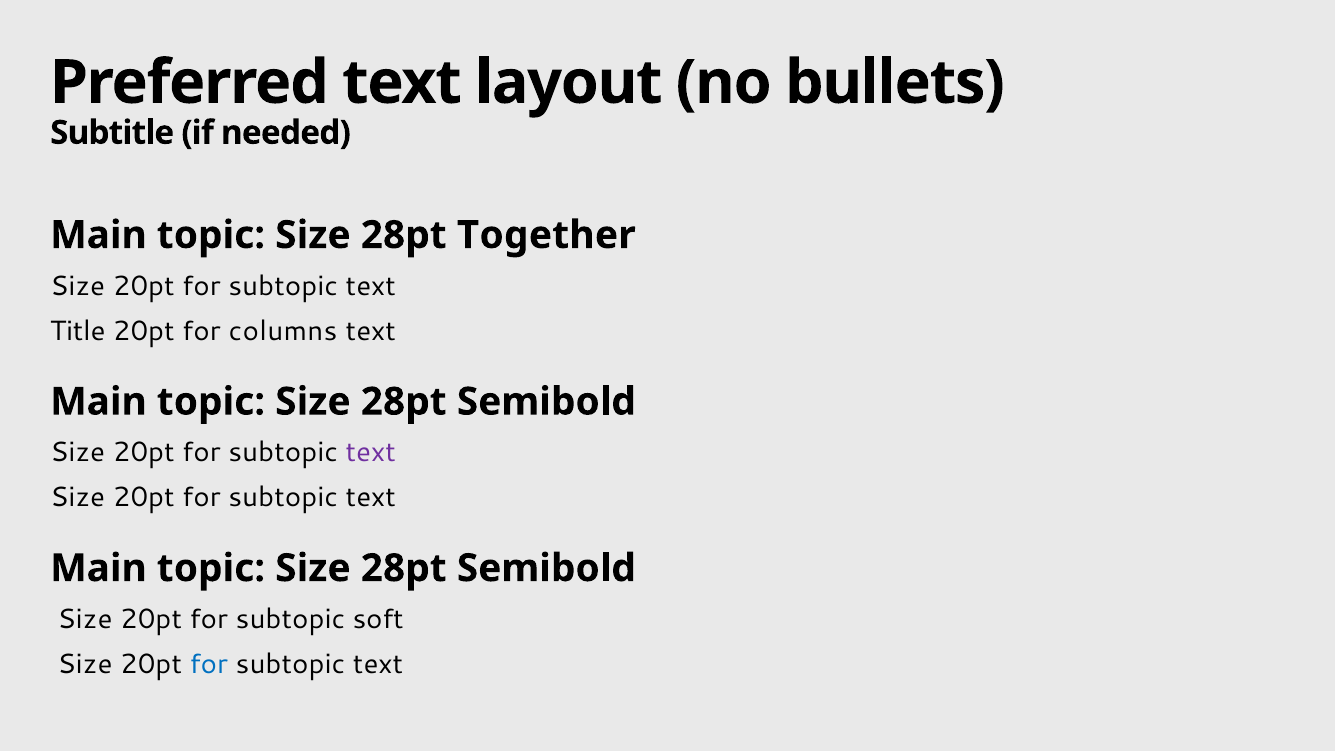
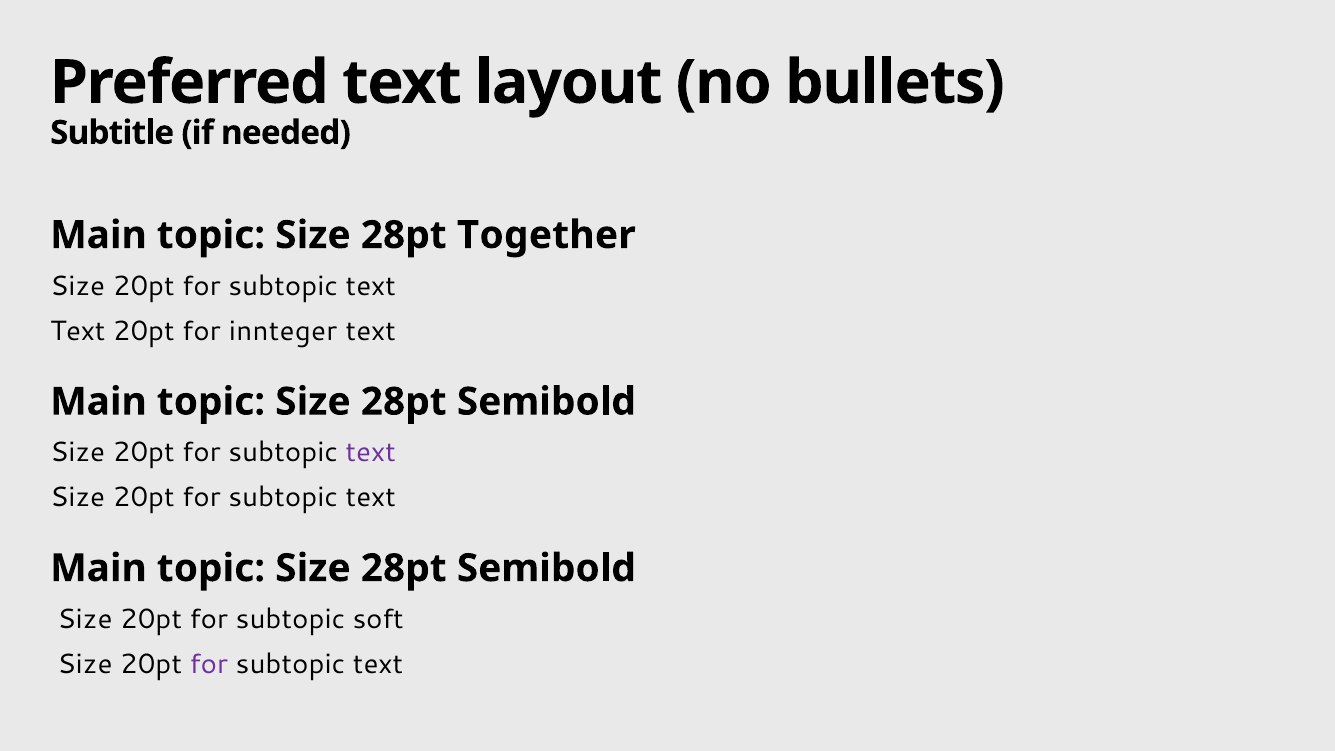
Title at (78, 331): Title -> Text
columns: columns -> innteger
for at (209, 664) colour: blue -> purple
